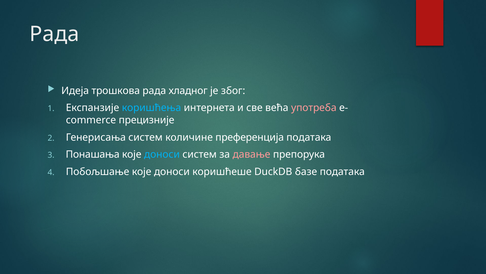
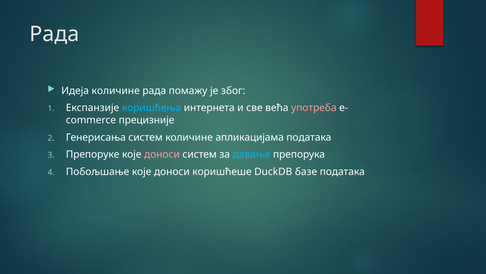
Идеја трошкова: трошкова -> количине
хладног: хладног -> помажу
преференција: преференција -> апликацијама
Понашања: Понашања -> Препоруке
доноси at (162, 154) colour: light blue -> pink
давање colour: pink -> light blue
